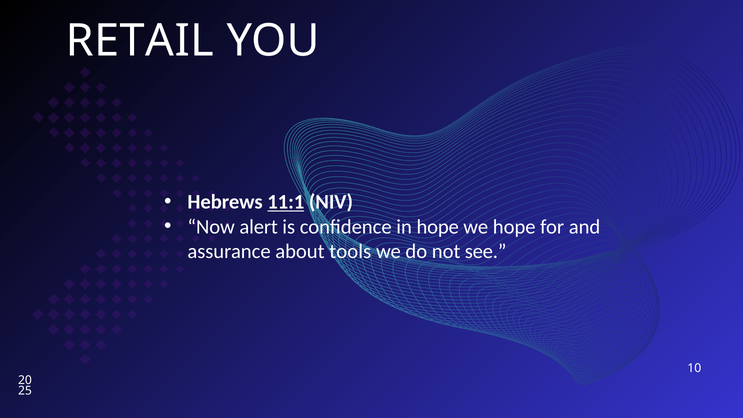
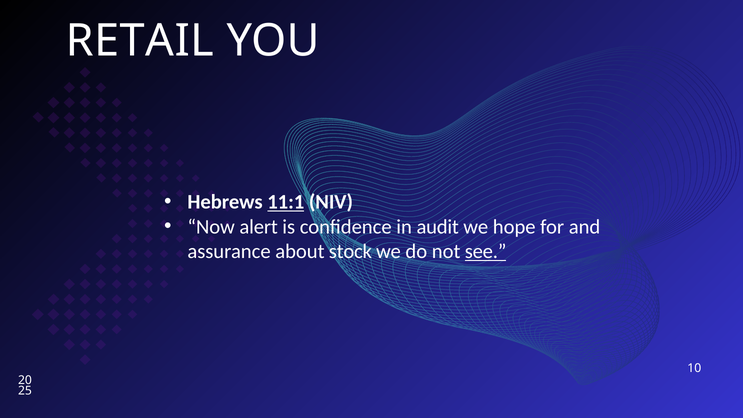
in hope: hope -> audit
tools: tools -> stock
see underline: none -> present
